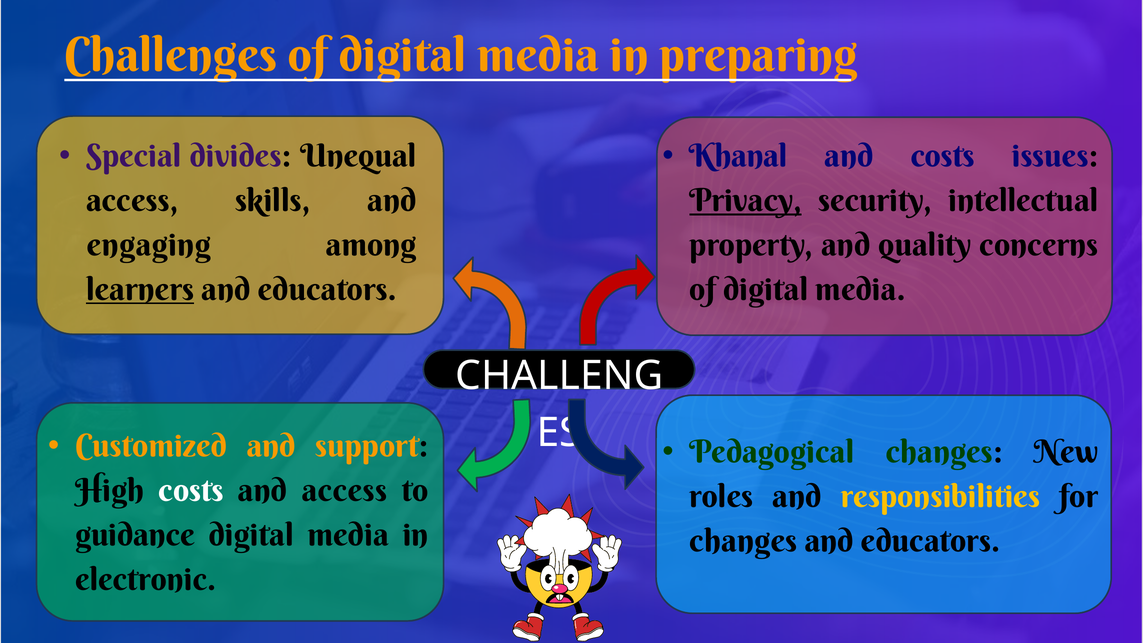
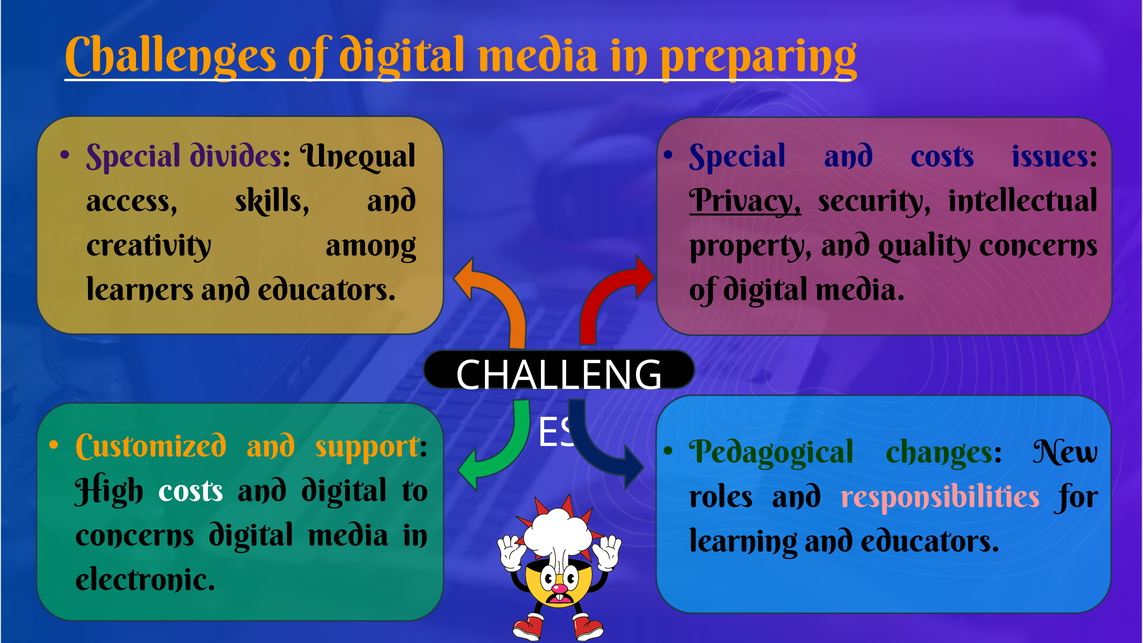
Khanal at (738, 156): Khanal -> Special
engaging: engaging -> creativity
learners underline: present -> none
and access: access -> digital
responsibilities colour: yellow -> pink
guidance at (135, 535): guidance -> concerns
changes at (743, 541): changes -> learning
